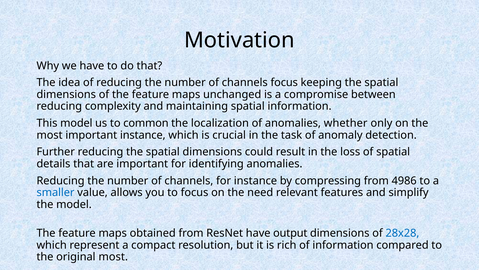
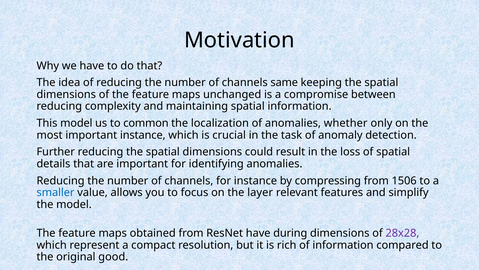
channels focus: focus -> same
4986: 4986 -> 1506
need: need -> layer
output: output -> during
28x28 colour: blue -> purple
original most: most -> good
